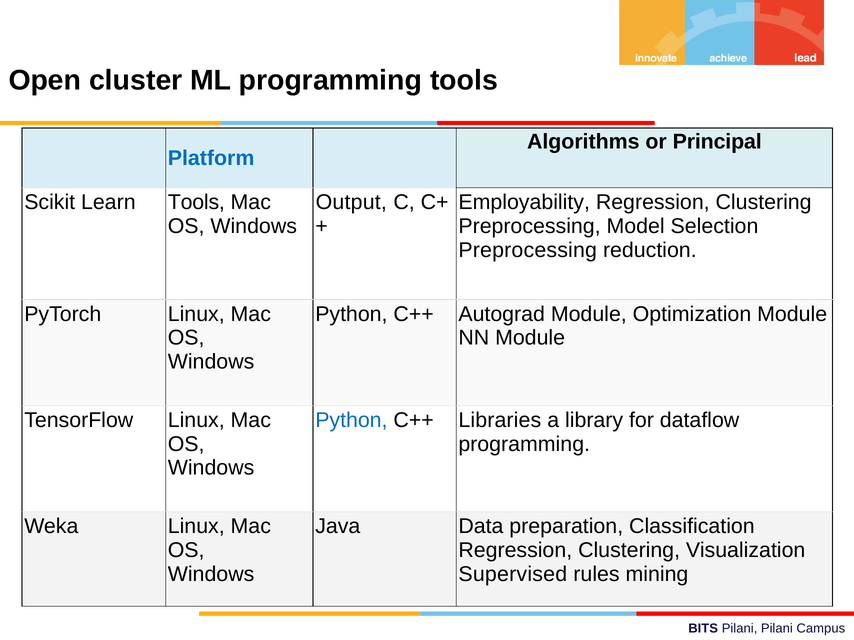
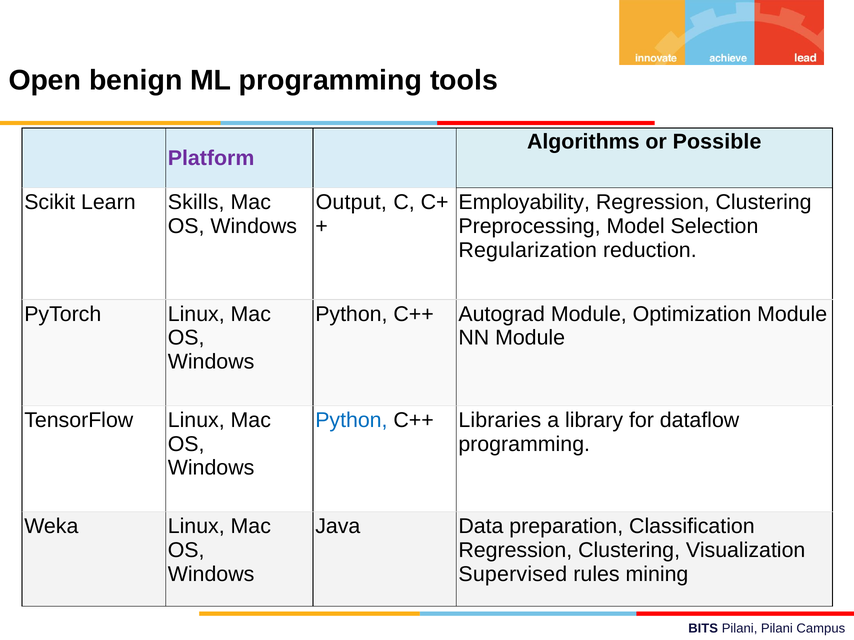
cluster: cluster -> benign
Principal: Principal -> Possible
Platform colour: blue -> purple
Learn Tools: Tools -> Skills
Preprocessing at (528, 250): Preprocessing -> Regularization
